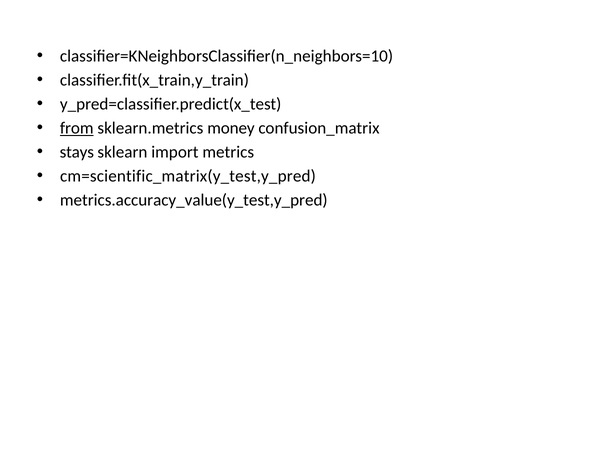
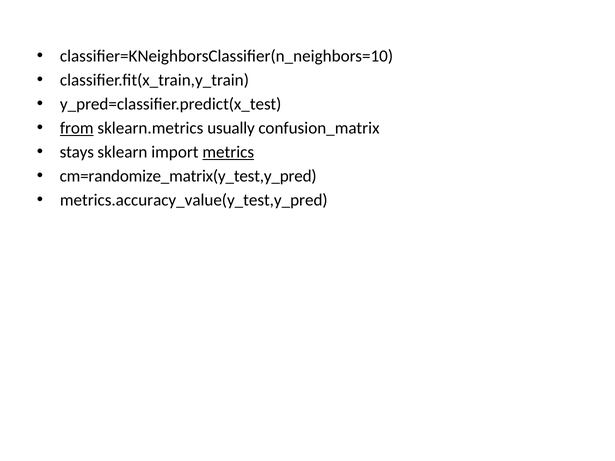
money: money -> usually
metrics underline: none -> present
cm=scientific_matrix(y_test,y_pred: cm=scientific_matrix(y_test,y_pred -> cm=randomize_matrix(y_test,y_pred
